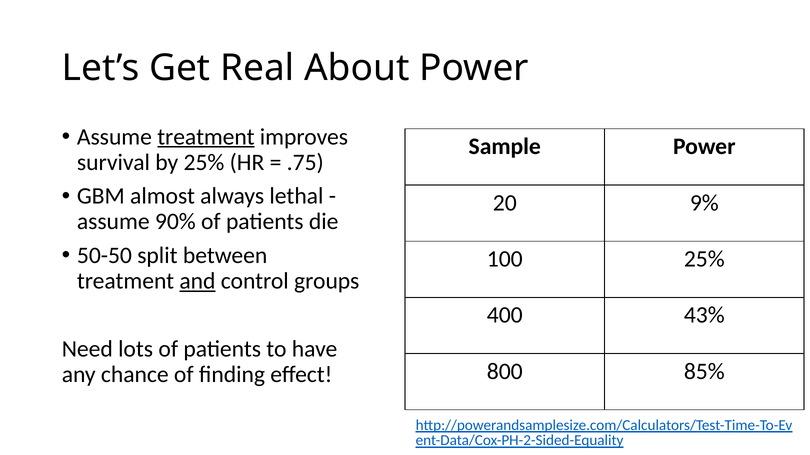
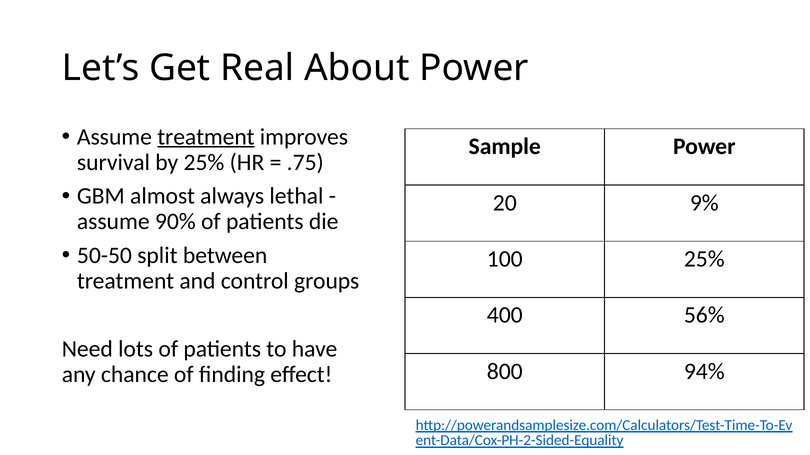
and underline: present -> none
43%: 43% -> 56%
85%: 85% -> 94%
